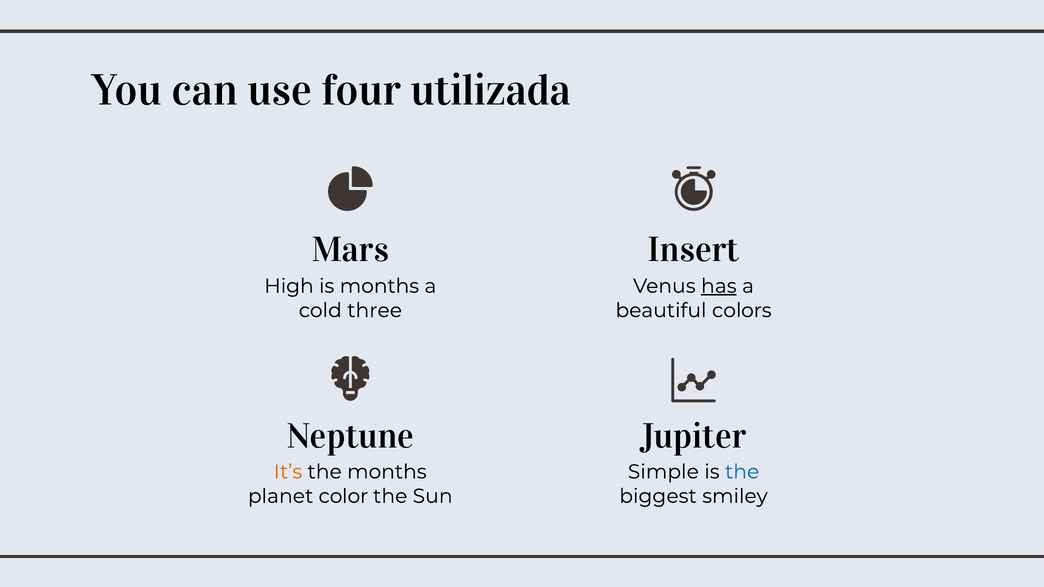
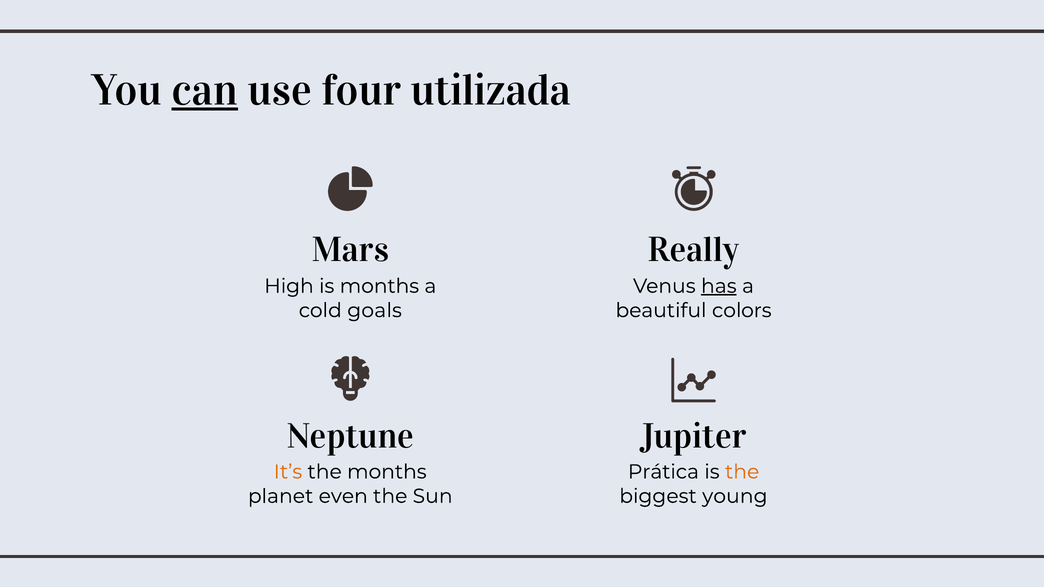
can underline: none -> present
Insert: Insert -> Really
three: three -> goals
Simple: Simple -> Prática
the at (742, 472) colour: blue -> orange
color: color -> even
smiley: smiley -> young
